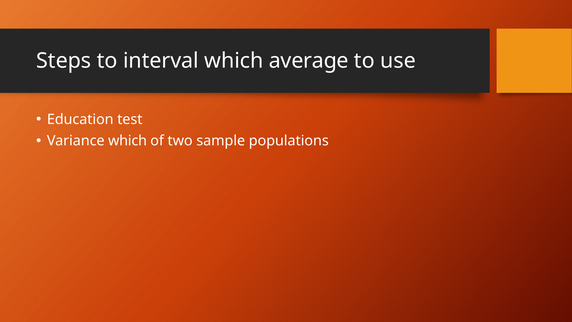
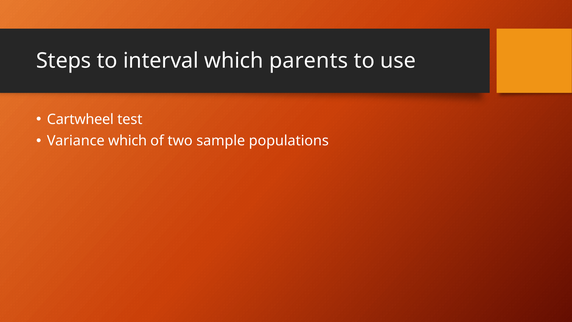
average: average -> parents
Education: Education -> Cartwheel
